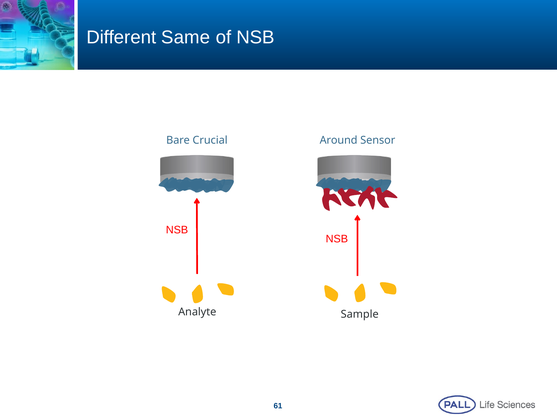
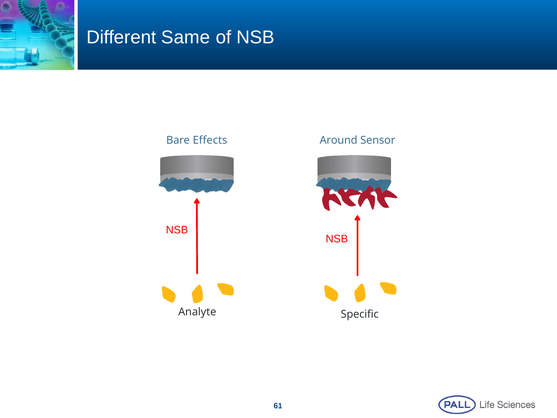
Crucial: Crucial -> Effects
Sample: Sample -> Specific
